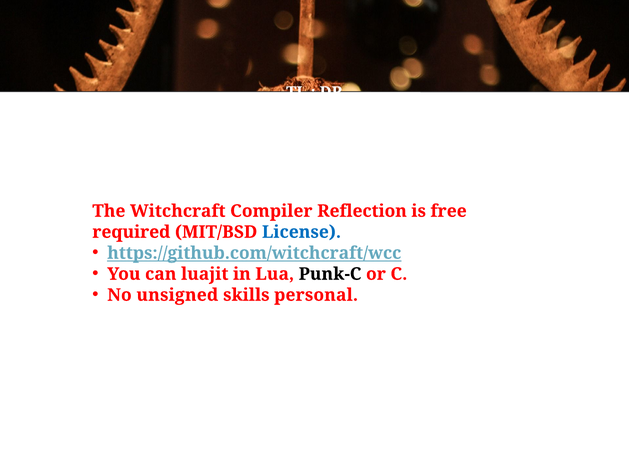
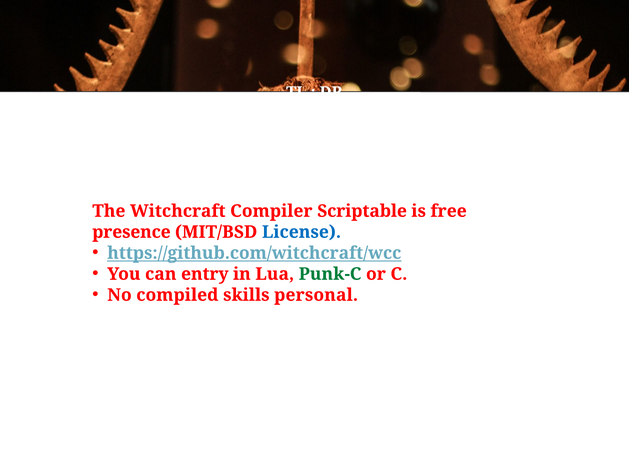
Reflection: Reflection -> Scriptable
required: required -> presence
luajit: luajit -> entry
Punk-C colour: black -> green
unsigned: unsigned -> compiled
